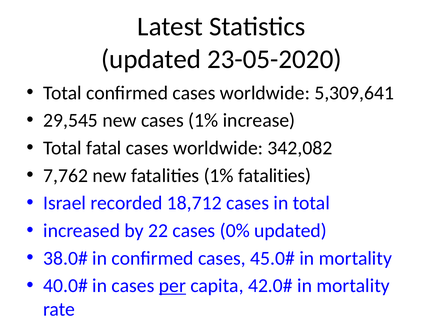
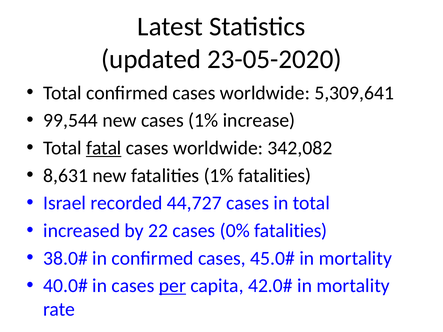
29,545: 29,545 -> 99,544
fatal underline: none -> present
7,762: 7,762 -> 8,631
18,712: 18,712 -> 44,727
0% updated: updated -> fatalities
